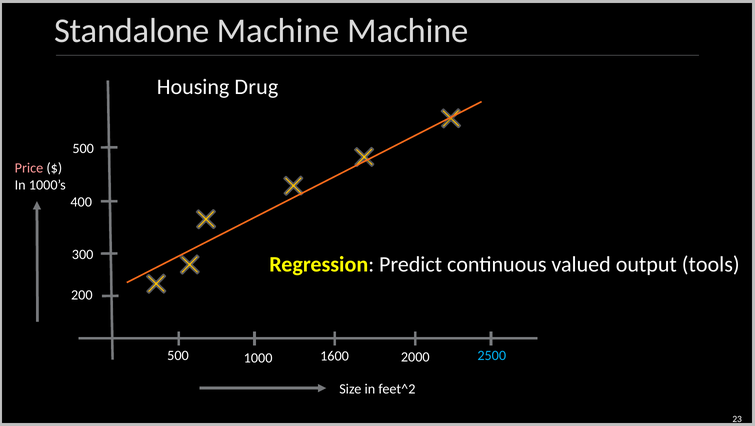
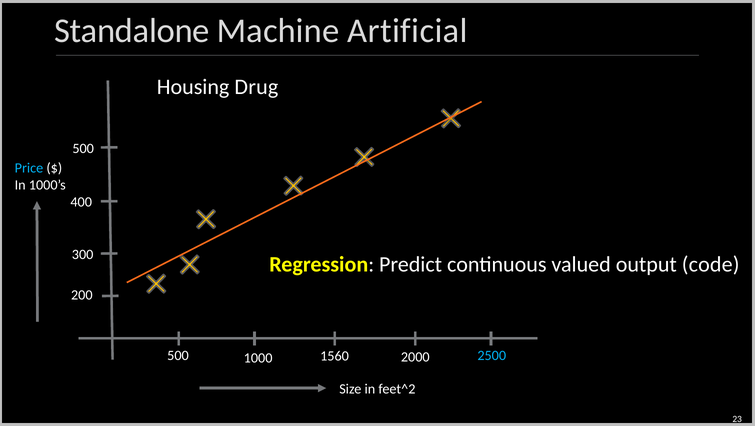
Machine Machine: Machine -> Artificial
Price colour: pink -> light blue
tools: tools -> code
1600: 1600 -> 1560
